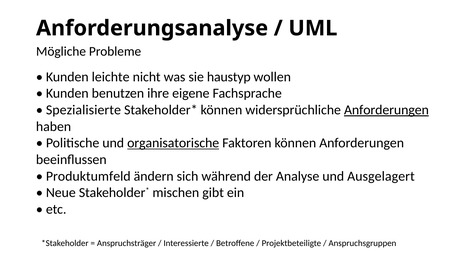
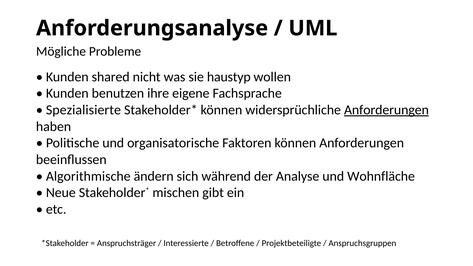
leichte: leichte -> shared
organisatorische underline: present -> none
Produktumfeld: Produktumfeld -> Algorithmische
Ausgelagert: Ausgelagert -> Wohnfläche
